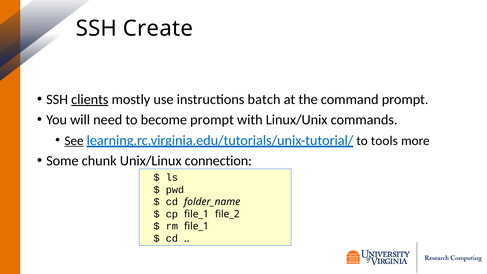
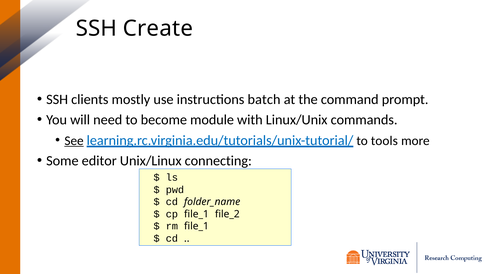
clients underline: present -> none
become prompt: prompt -> module
chunk: chunk -> editor
connection: connection -> connecting
